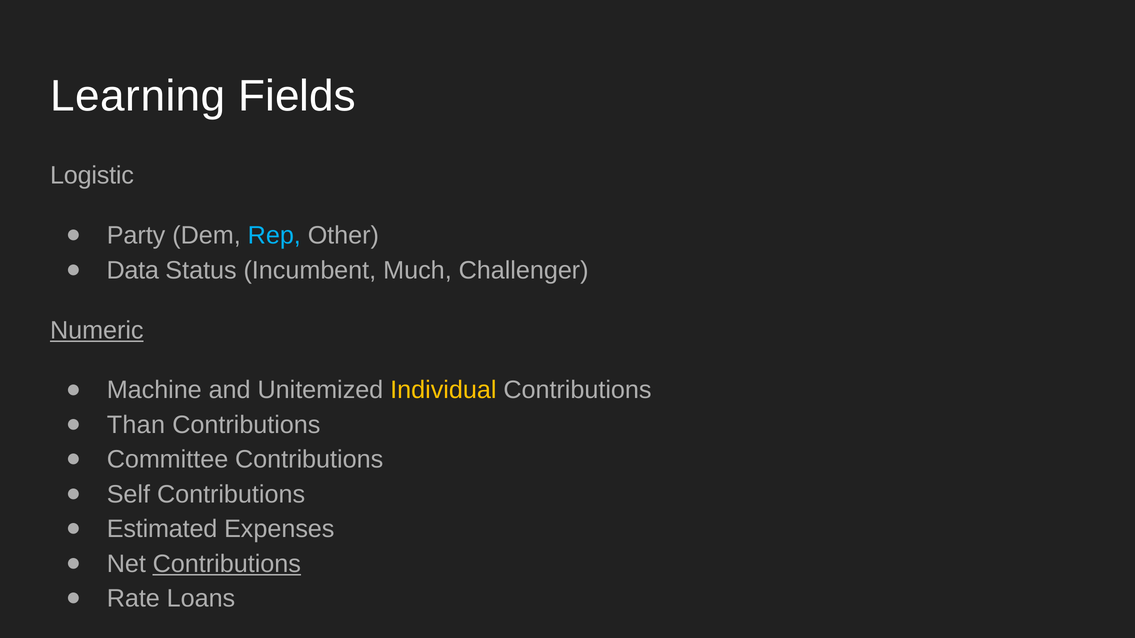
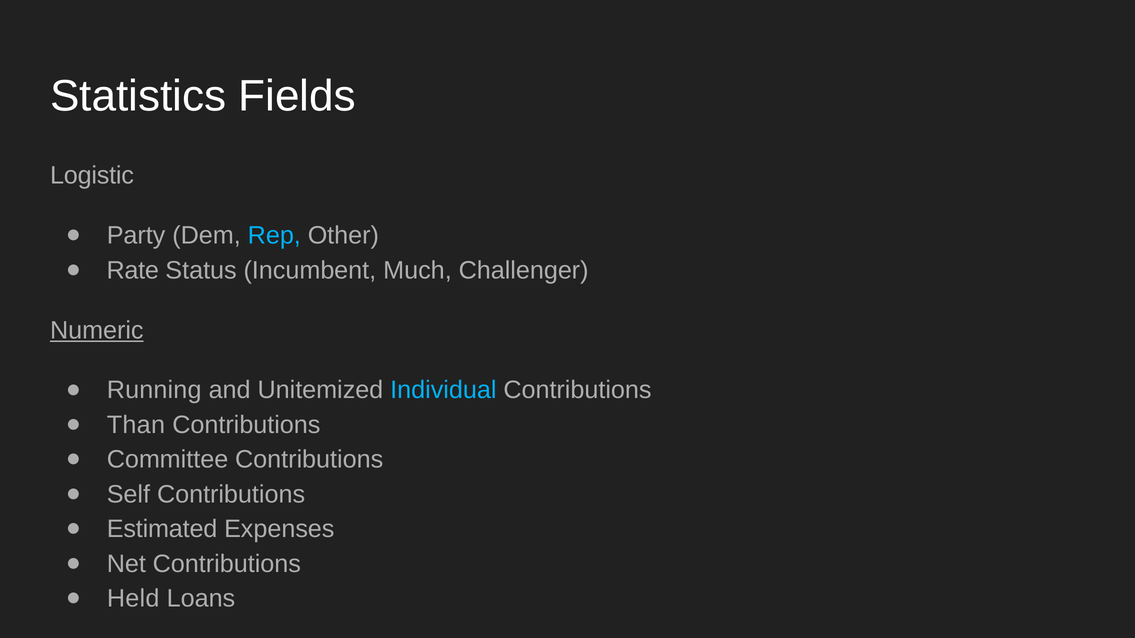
Learning: Learning -> Statistics
Data: Data -> Rate
Machine: Machine -> Running
Individual colour: yellow -> light blue
Contributions at (227, 564) underline: present -> none
Rate: Rate -> Held
